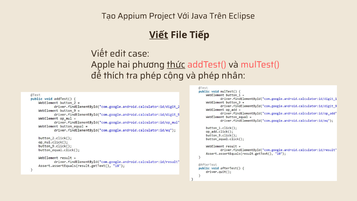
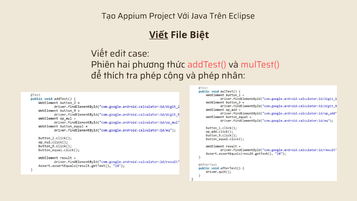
Tiếp: Tiếp -> Biệt
Apple: Apple -> Phiên
thức underline: present -> none
